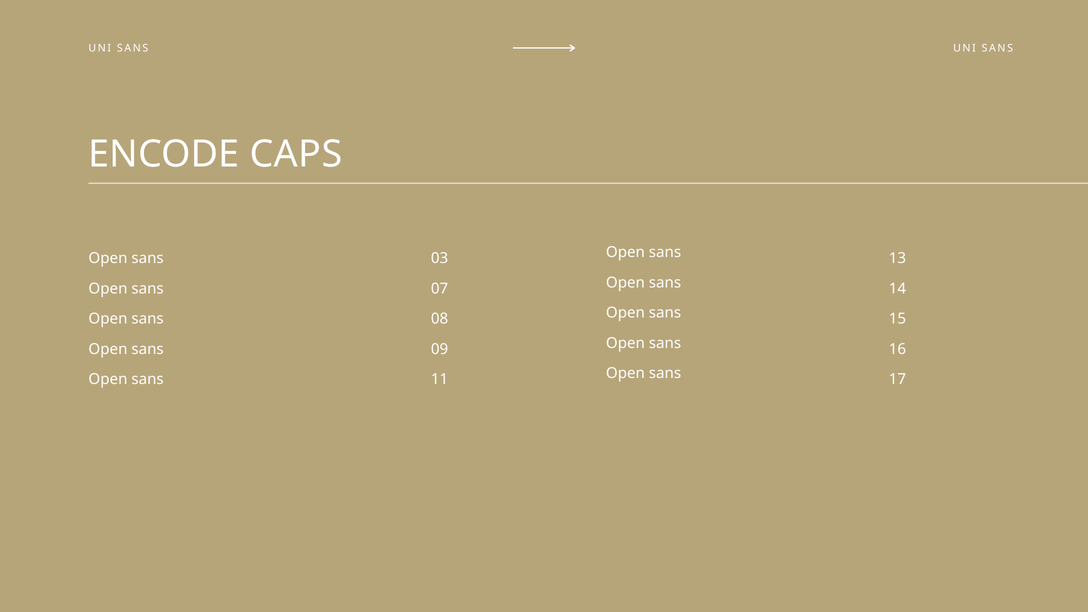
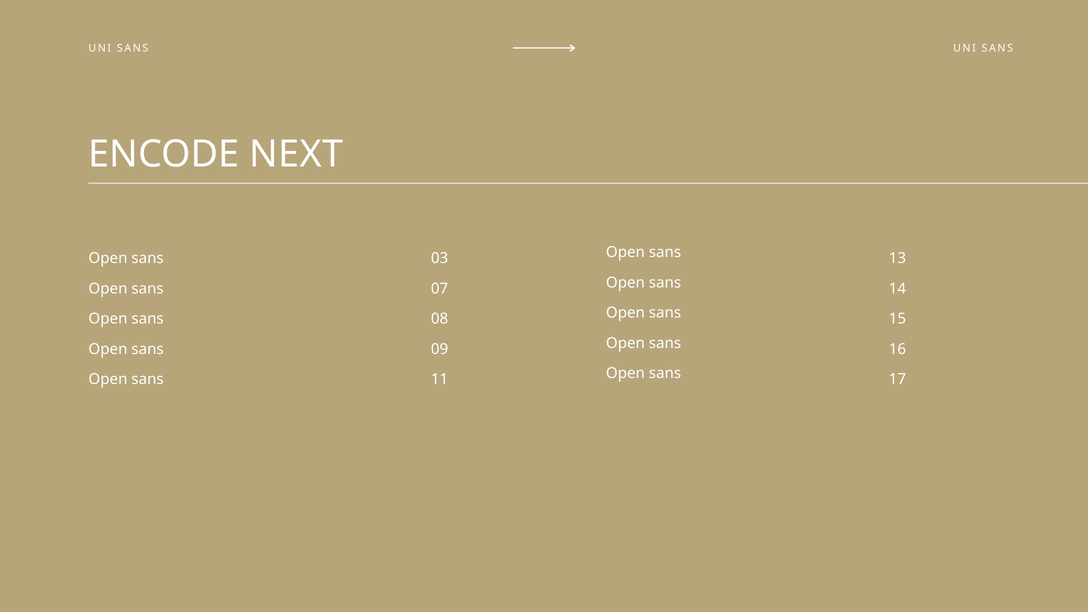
CAPS: CAPS -> NEXT
